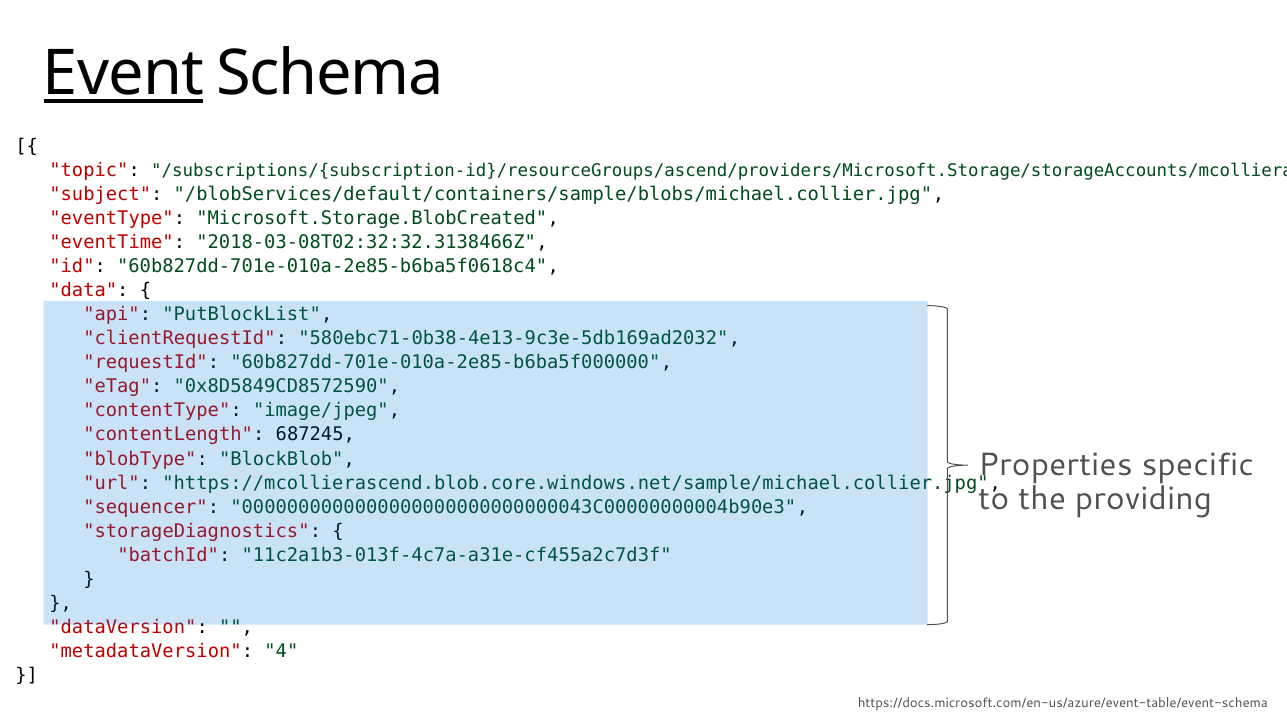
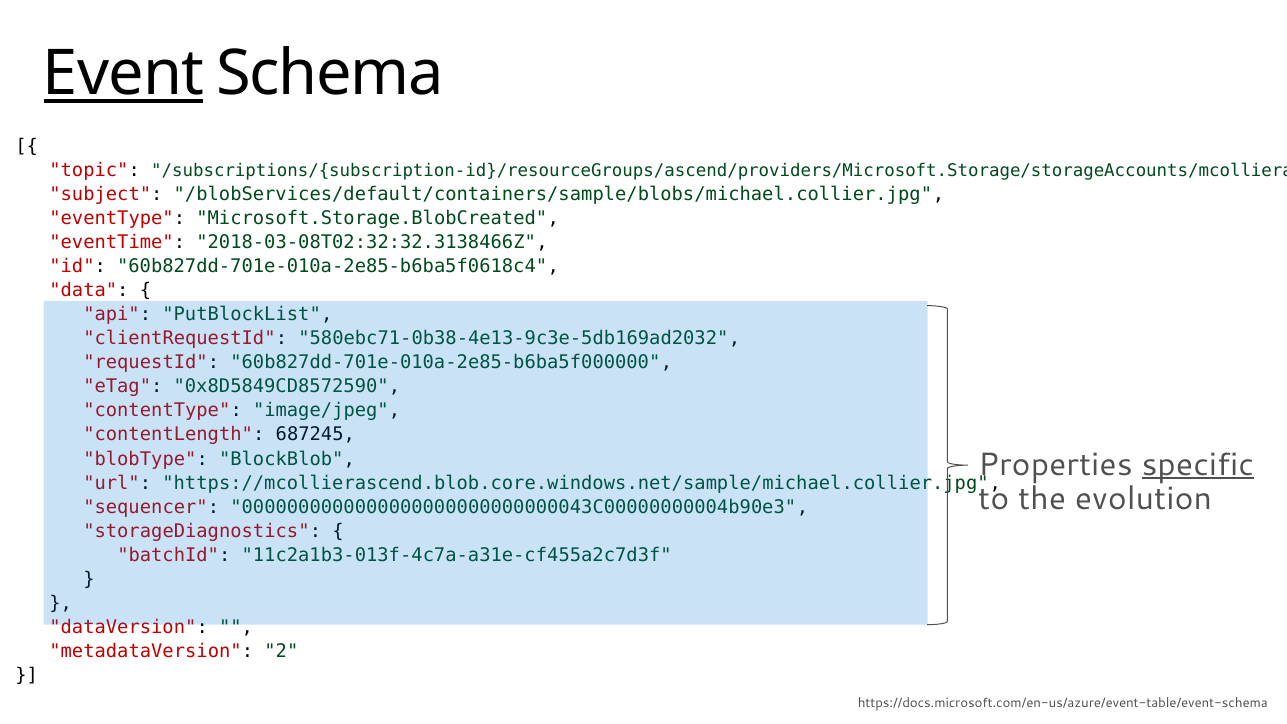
specific underline: none -> present
providing: providing -> evolution
4: 4 -> 2
